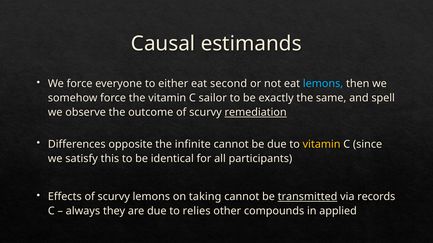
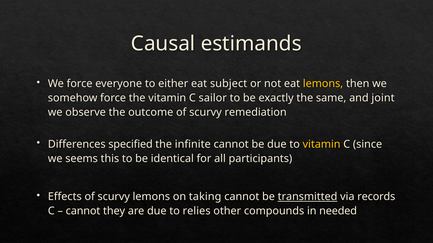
second: second -> subject
lemons at (323, 84) colour: light blue -> yellow
spell: spell -> joint
remediation underline: present -> none
opposite: opposite -> specified
satisfy: satisfy -> seems
always at (83, 211): always -> cannot
applied: applied -> needed
